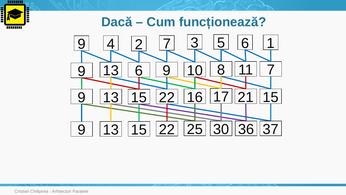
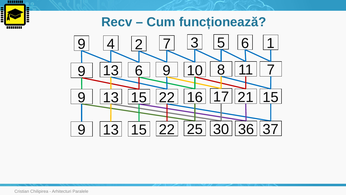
Dacă: Dacă -> Recv
